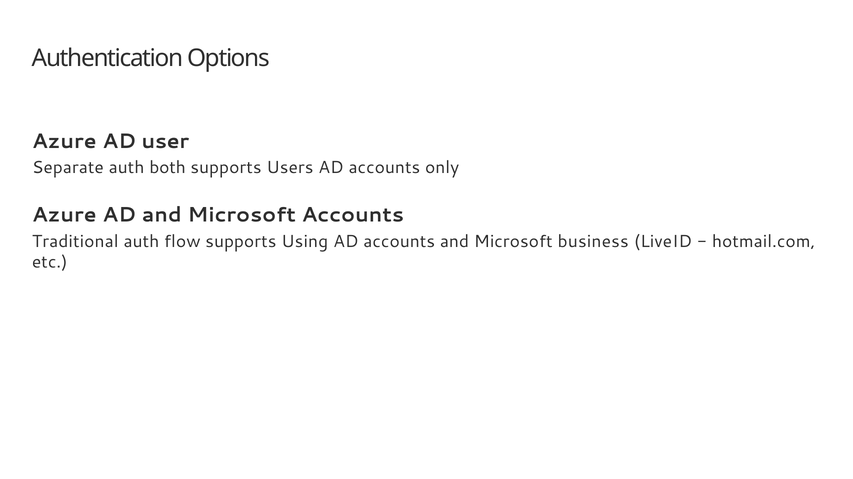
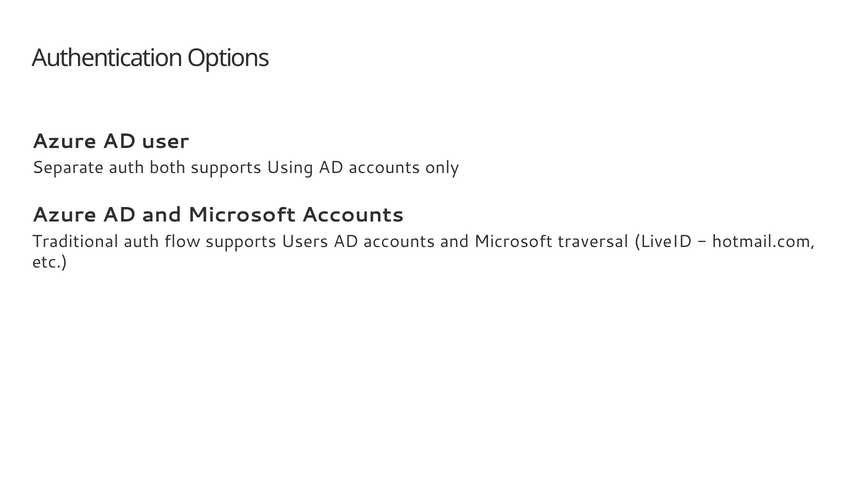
Users: Users -> Using
Using: Using -> Users
business: business -> traversal
